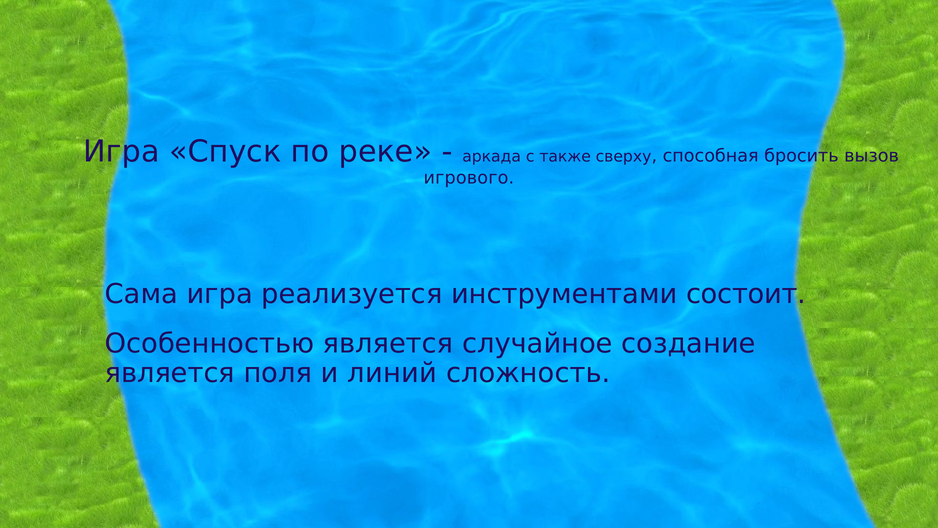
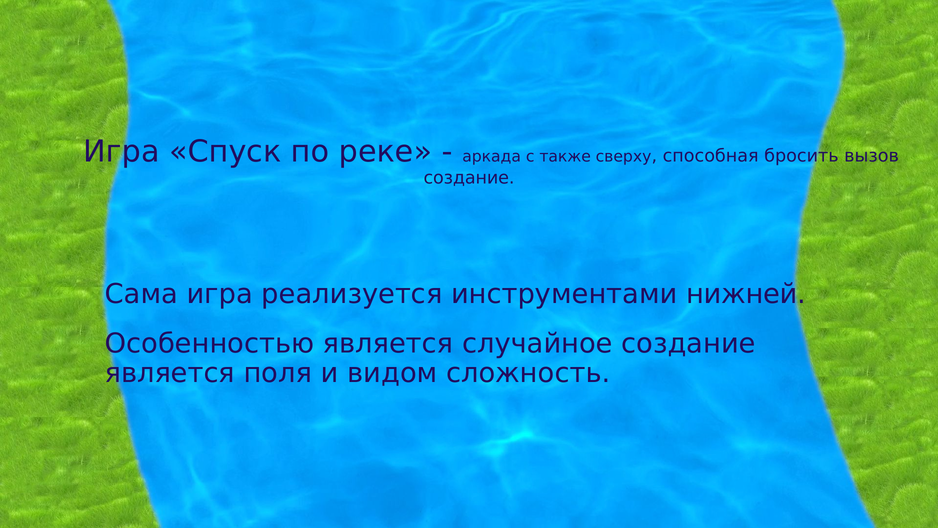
игрового at (469, 178): игрового -> создание
состоит: состоит -> нижней
линий: линий -> видом
